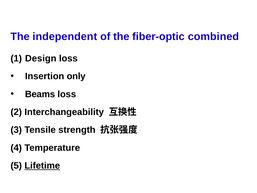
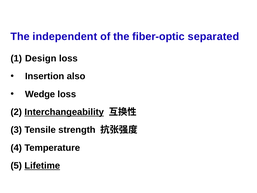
combined: combined -> separated
only: only -> also
Beams: Beams -> Wedge
Interchangeability underline: none -> present
